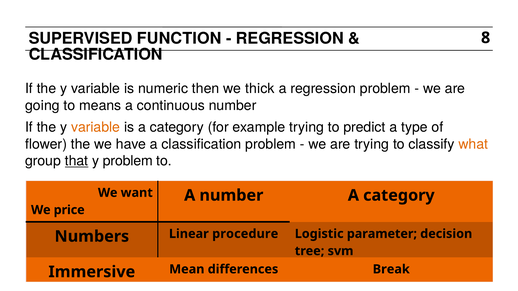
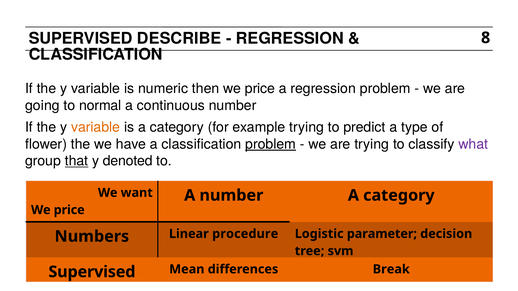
FUNCTION: FUNCTION -> DESCRIBE
then we thick: thick -> price
means: means -> normal
problem at (271, 144) underline: none -> present
what colour: orange -> purple
y problem: problem -> denoted
Immersive at (92, 272): Immersive -> Supervised
